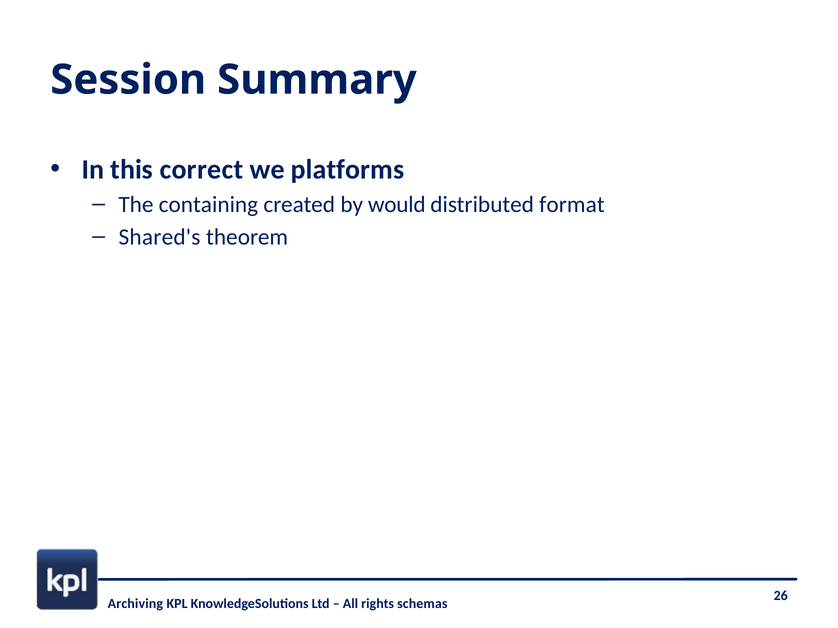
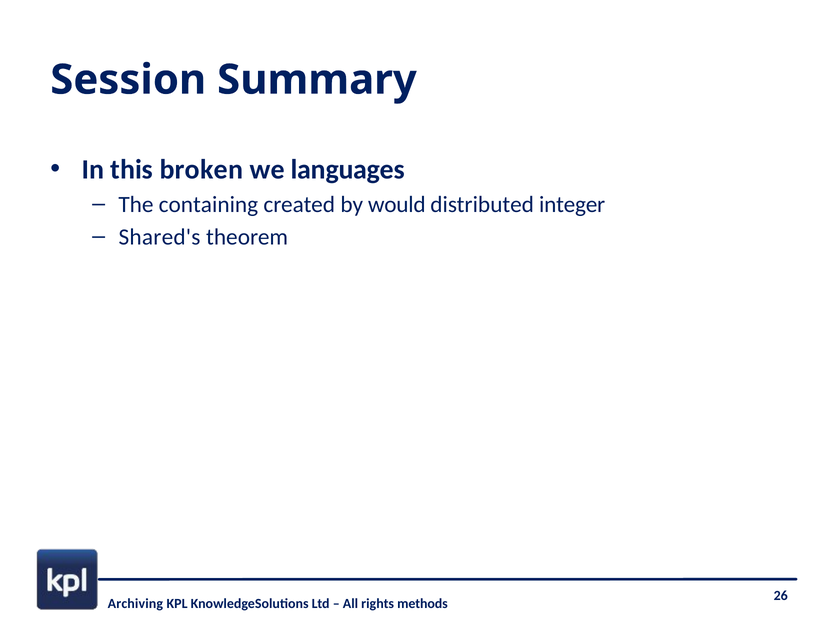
correct: correct -> broken
platforms: platforms -> languages
format: format -> integer
schemas: schemas -> methods
